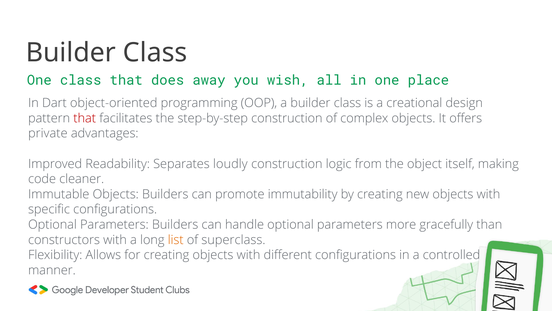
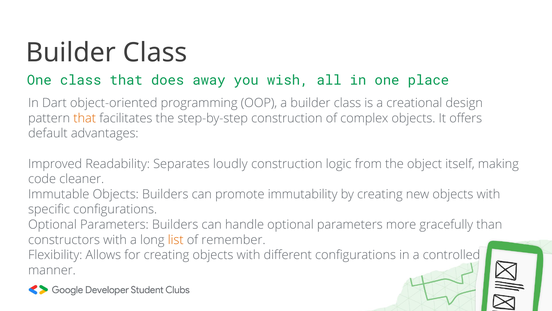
that at (85, 118) colour: red -> orange
private: private -> default
superclass: superclass -> remember
